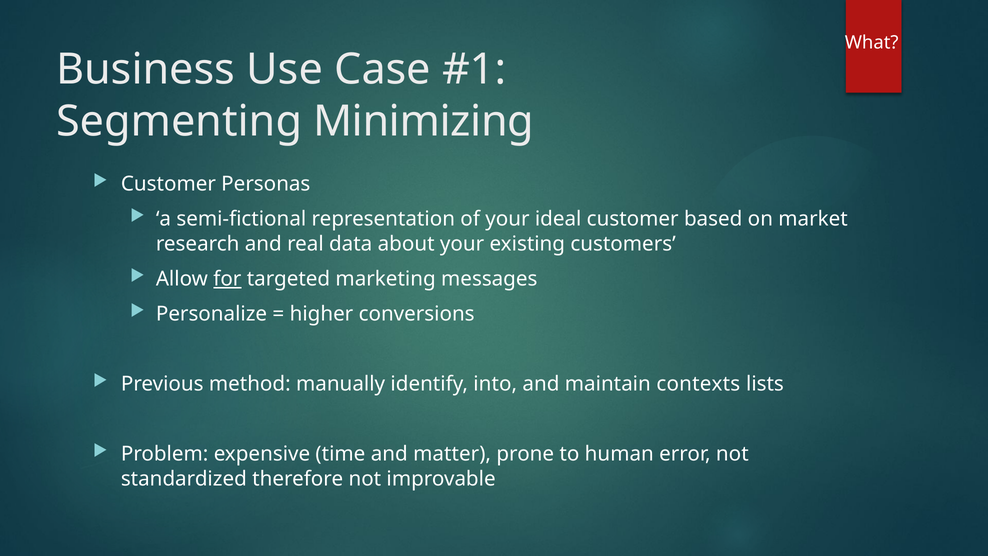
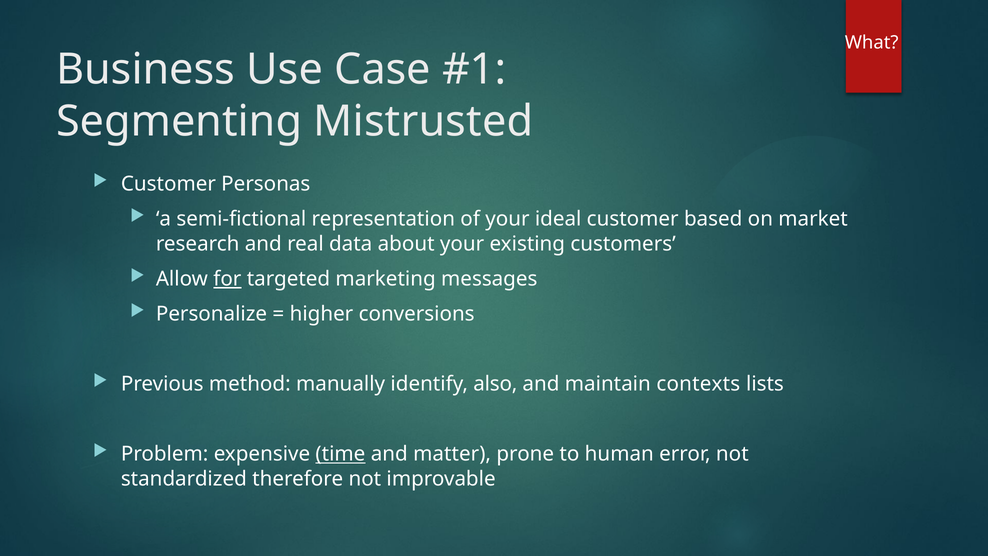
Minimizing: Minimizing -> Mistrusted
into: into -> also
time underline: none -> present
